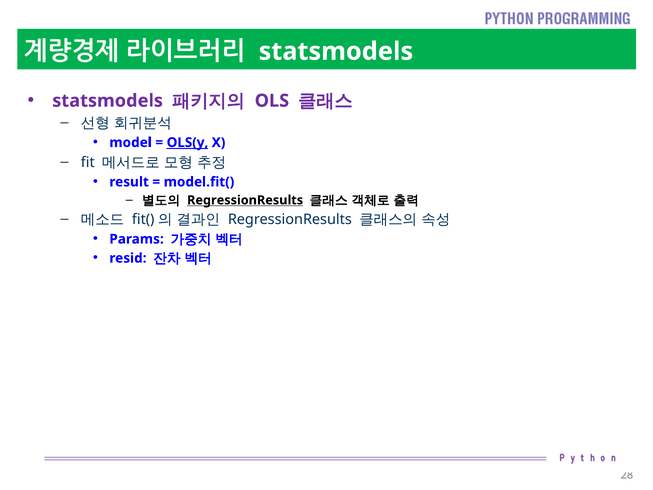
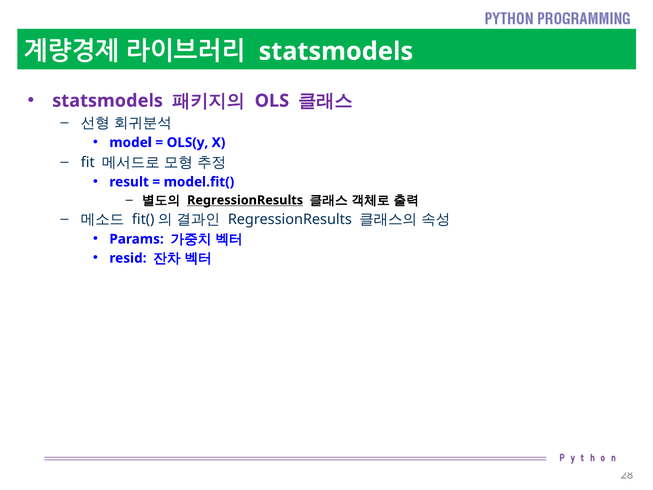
OLS(y underline: present -> none
